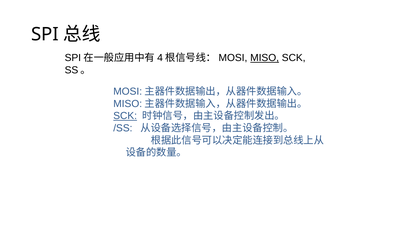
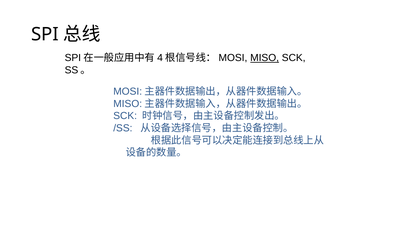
SCK at (125, 116) underline: present -> none
